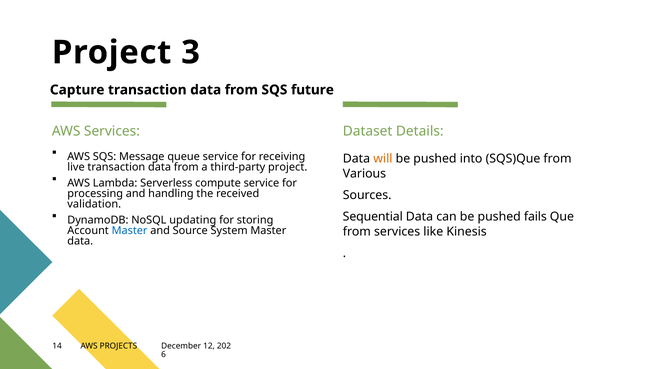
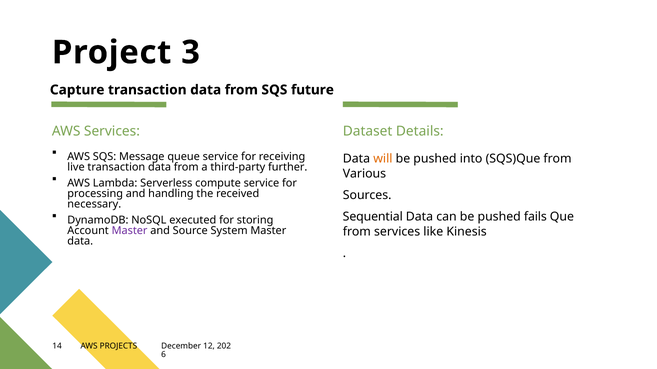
third-party project: project -> further
validation: validation -> necessary
updating: updating -> executed
Master at (130, 231) colour: blue -> purple
